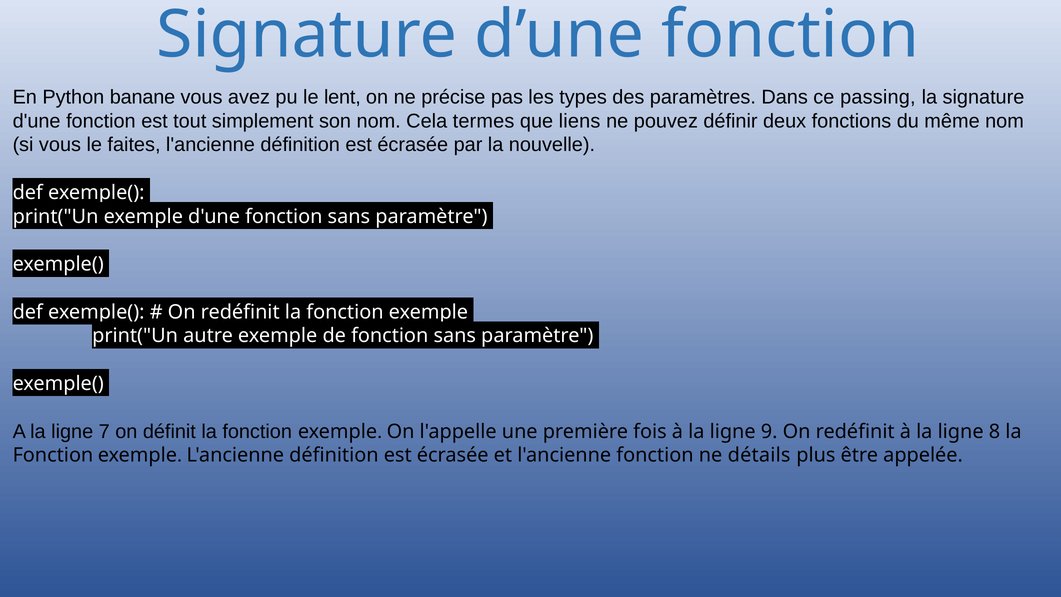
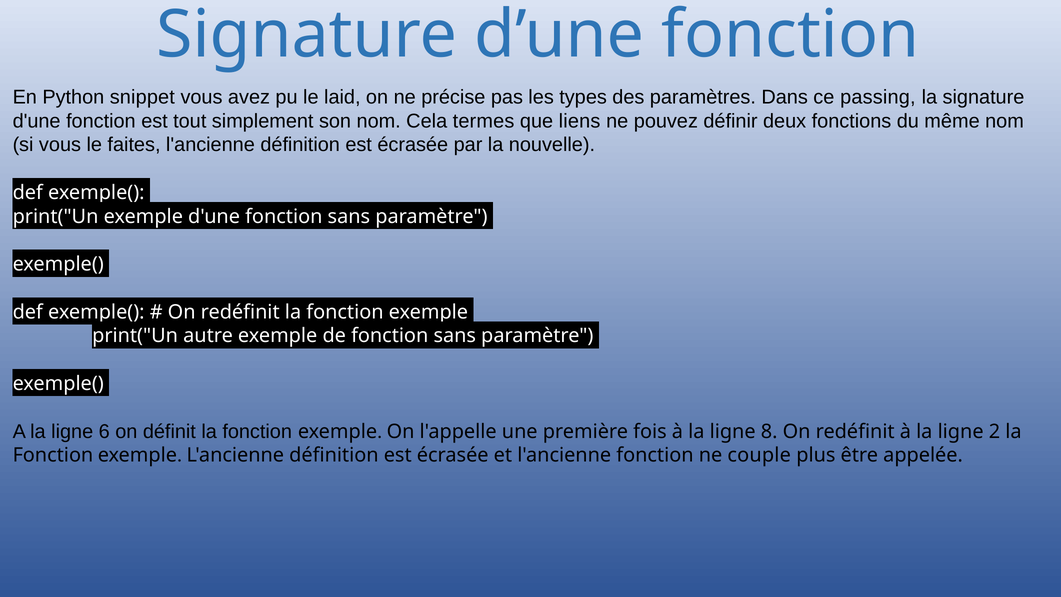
banane: banane -> snippet
lent: lent -> laid
7: 7 -> 6
9: 9 -> 8
8: 8 -> 2
détails: détails -> couple
